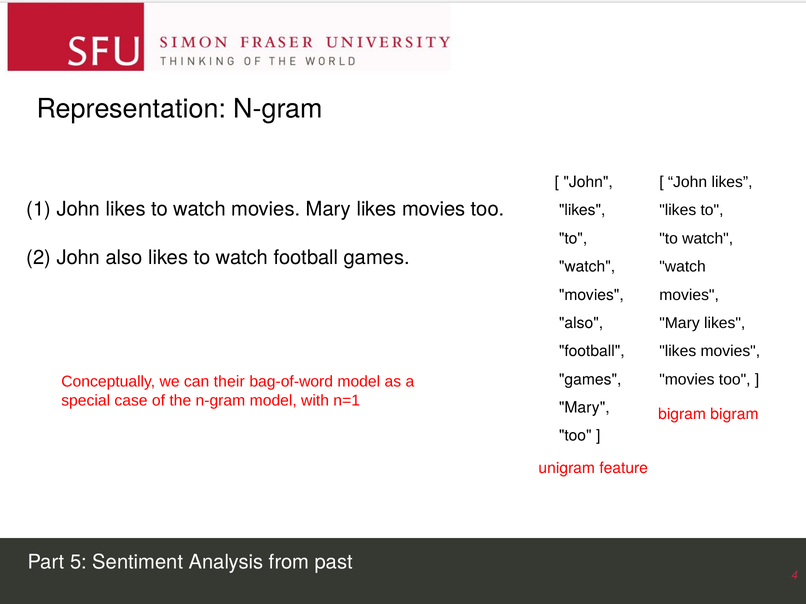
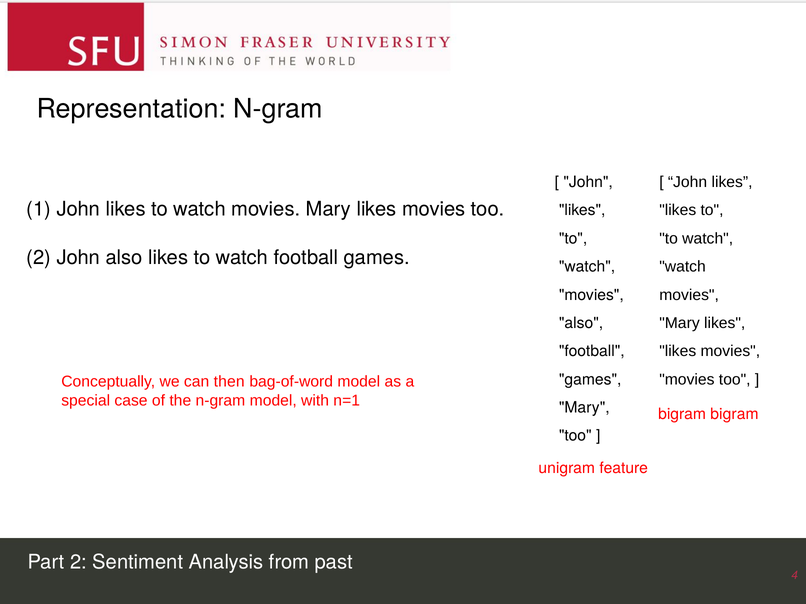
their: their -> then
Part 5: 5 -> 2
